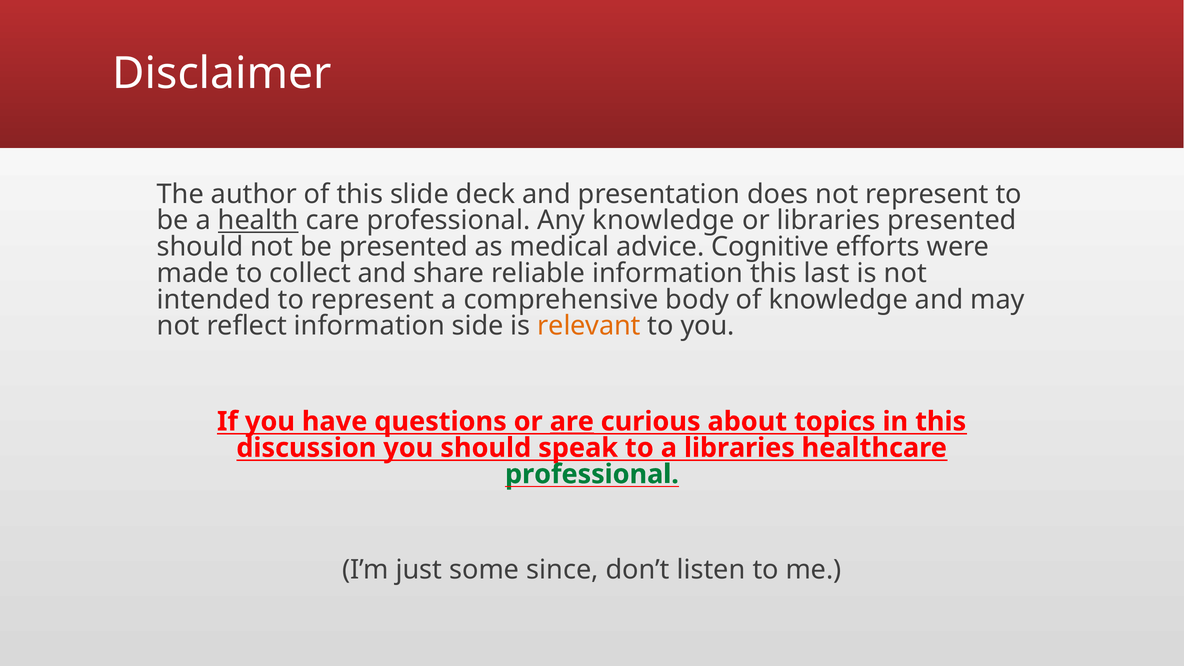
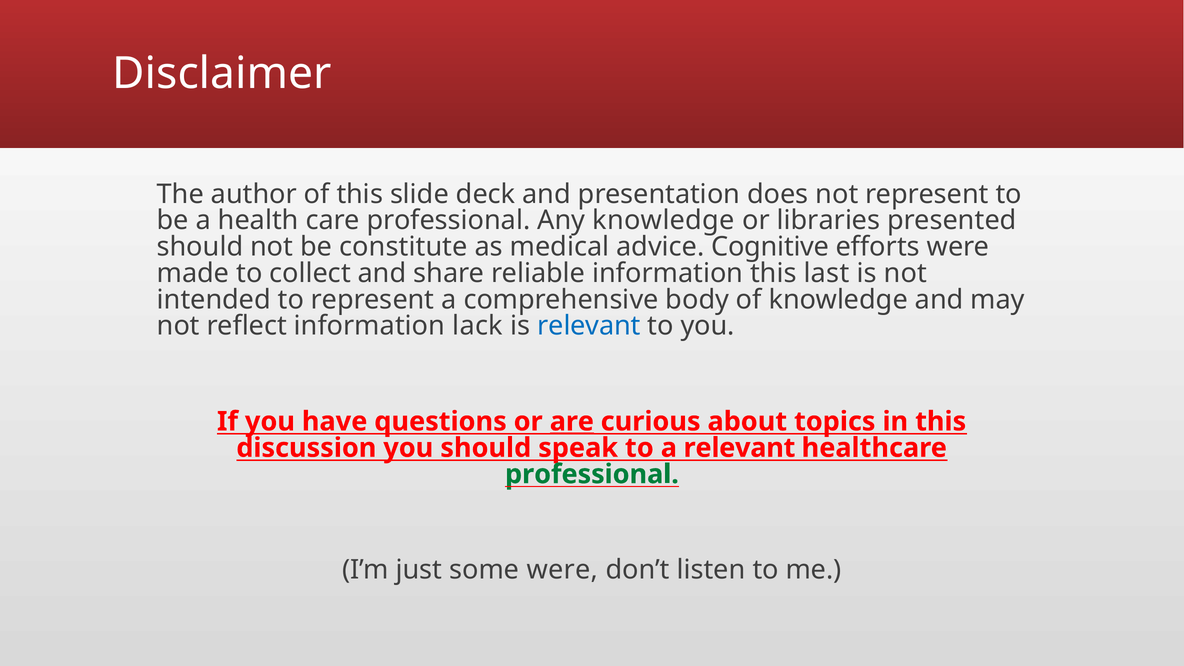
health underline: present -> none
be presented: presented -> constitute
side: side -> lack
relevant at (589, 326) colour: orange -> blue
a libraries: libraries -> relevant
some since: since -> were
